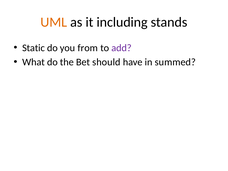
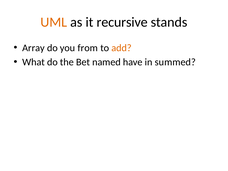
including: including -> recursive
Static: Static -> Array
add colour: purple -> orange
should: should -> named
